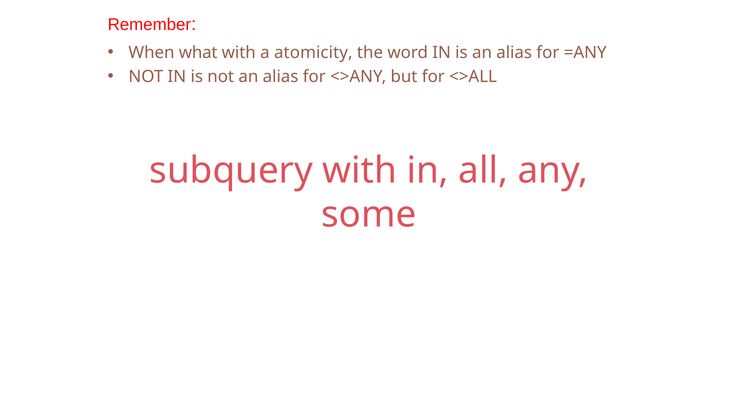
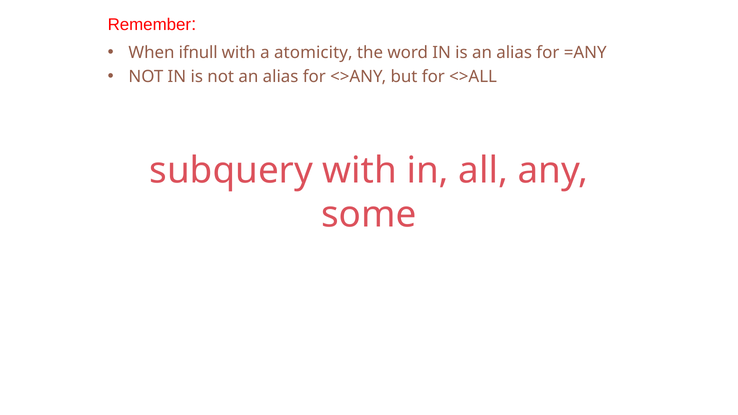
what: what -> ifnull
